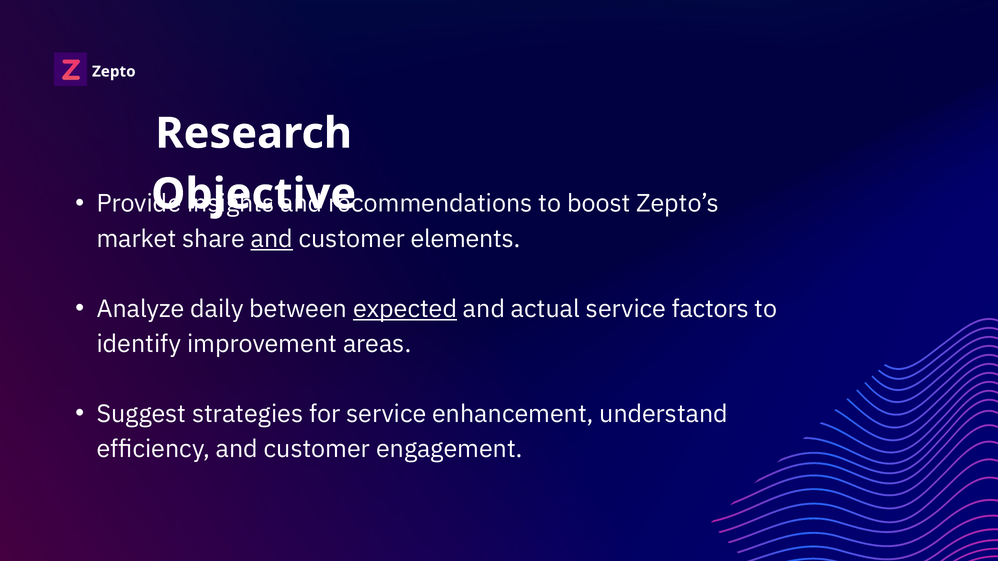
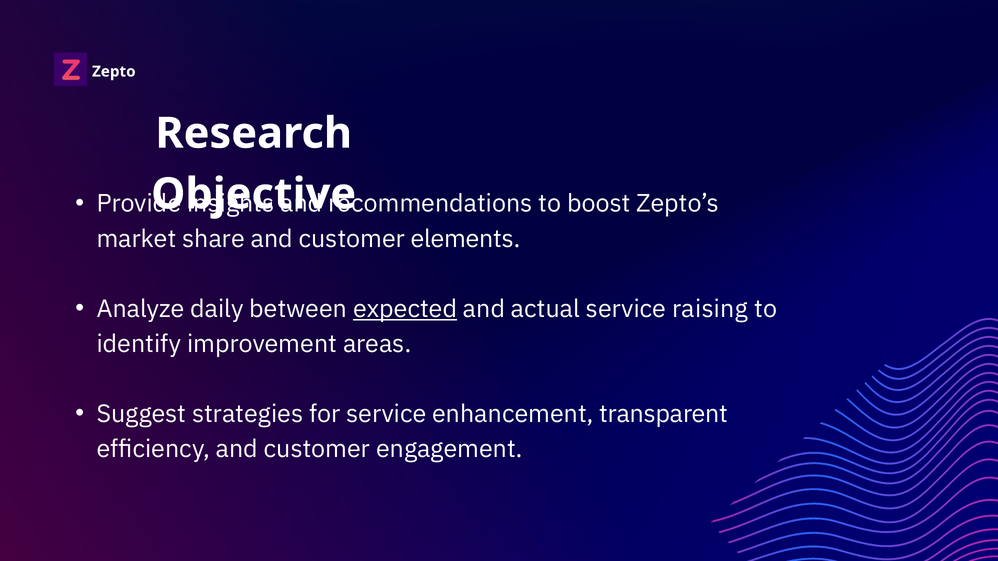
and at (272, 239) underline: present -> none
factors: factors -> raising
understand: understand -> transparent
